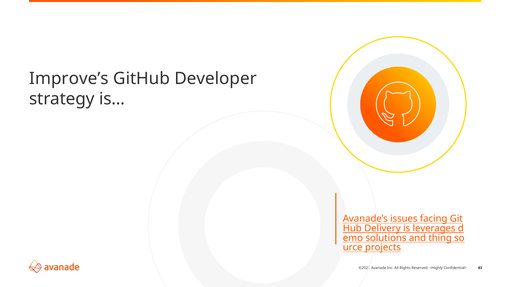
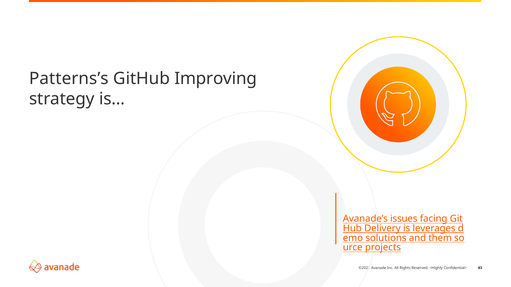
Improve’s: Improve’s -> Patterns’s
Developer: Developer -> Improving
thing: thing -> them
